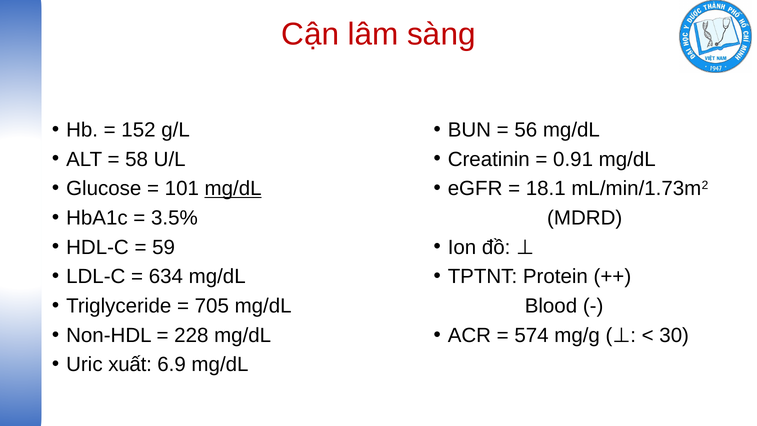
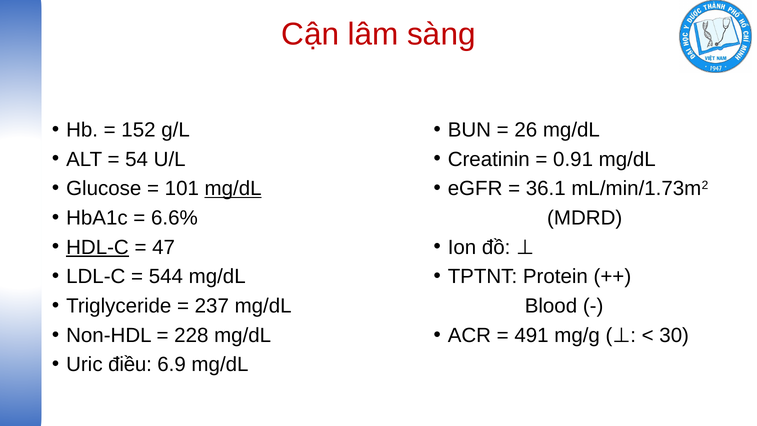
56: 56 -> 26
58: 58 -> 54
18.1: 18.1 -> 36.1
3.5%: 3.5% -> 6.6%
HDL-C underline: none -> present
59: 59 -> 47
634: 634 -> 544
705: 705 -> 237
574: 574 -> 491
xuất: xuất -> điều
